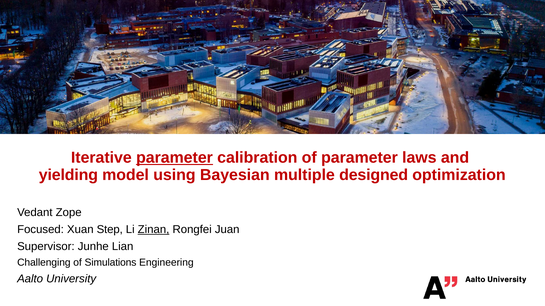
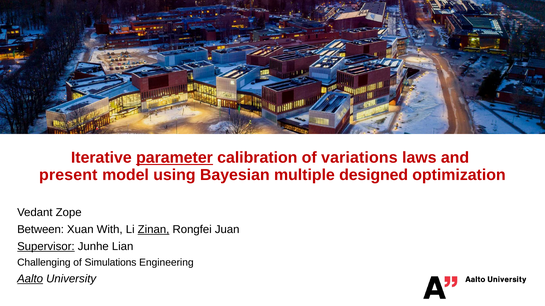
of parameter: parameter -> variations
yielding: yielding -> present
Focused: Focused -> Between
Step: Step -> With
Supervisor underline: none -> present
Aalto underline: none -> present
